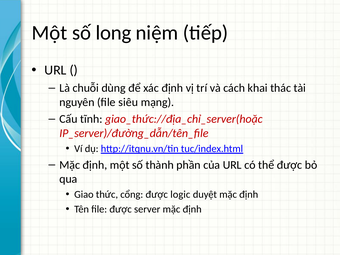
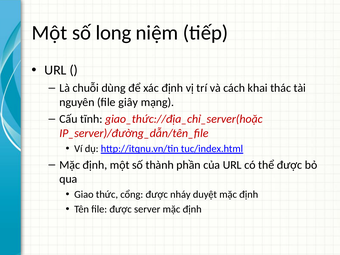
siêu: siêu -> giây
logic: logic -> nháy
